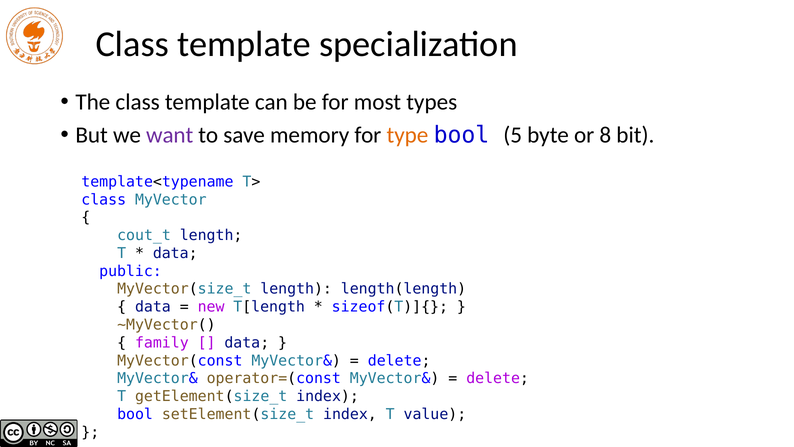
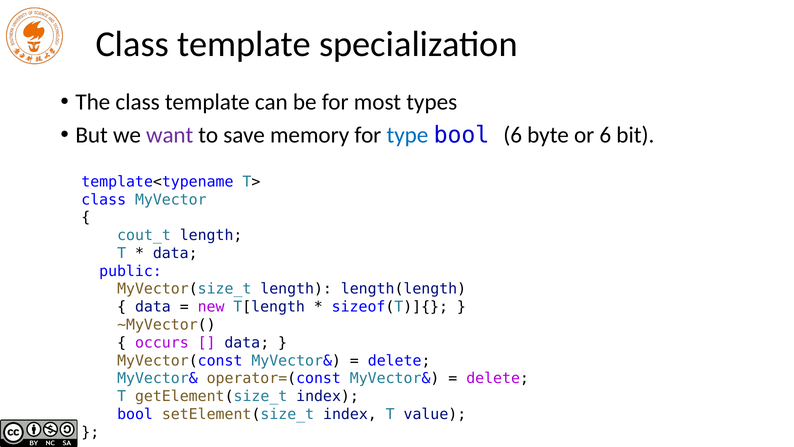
type colour: orange -> blue
bool 5: 5 -> 6
or 8: 8 -> 6
family: family -> occurs
